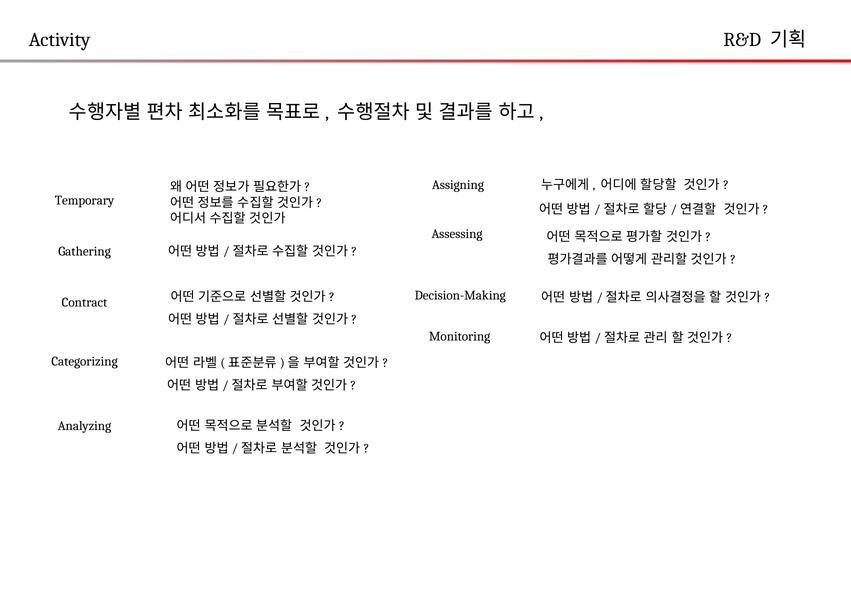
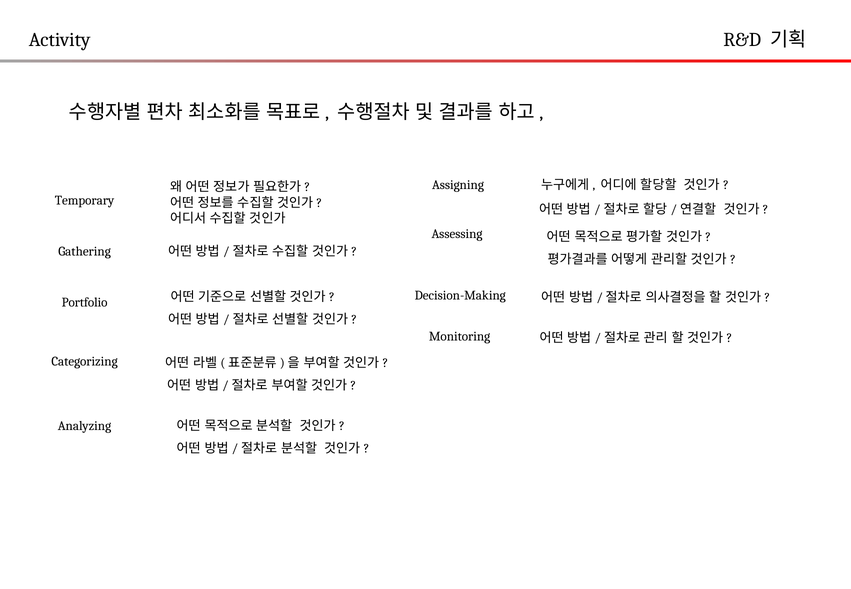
Contract: Contract -> Portfolio
